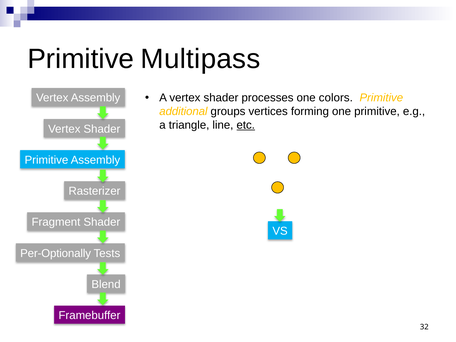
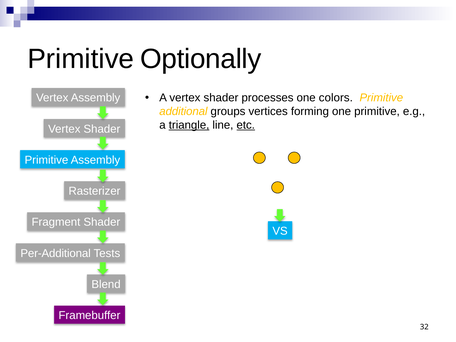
Multipass: Multipass -> Optionally
triangle underline: none -> present
Per-Optionally: Per-Optionally -> Per-Additional
